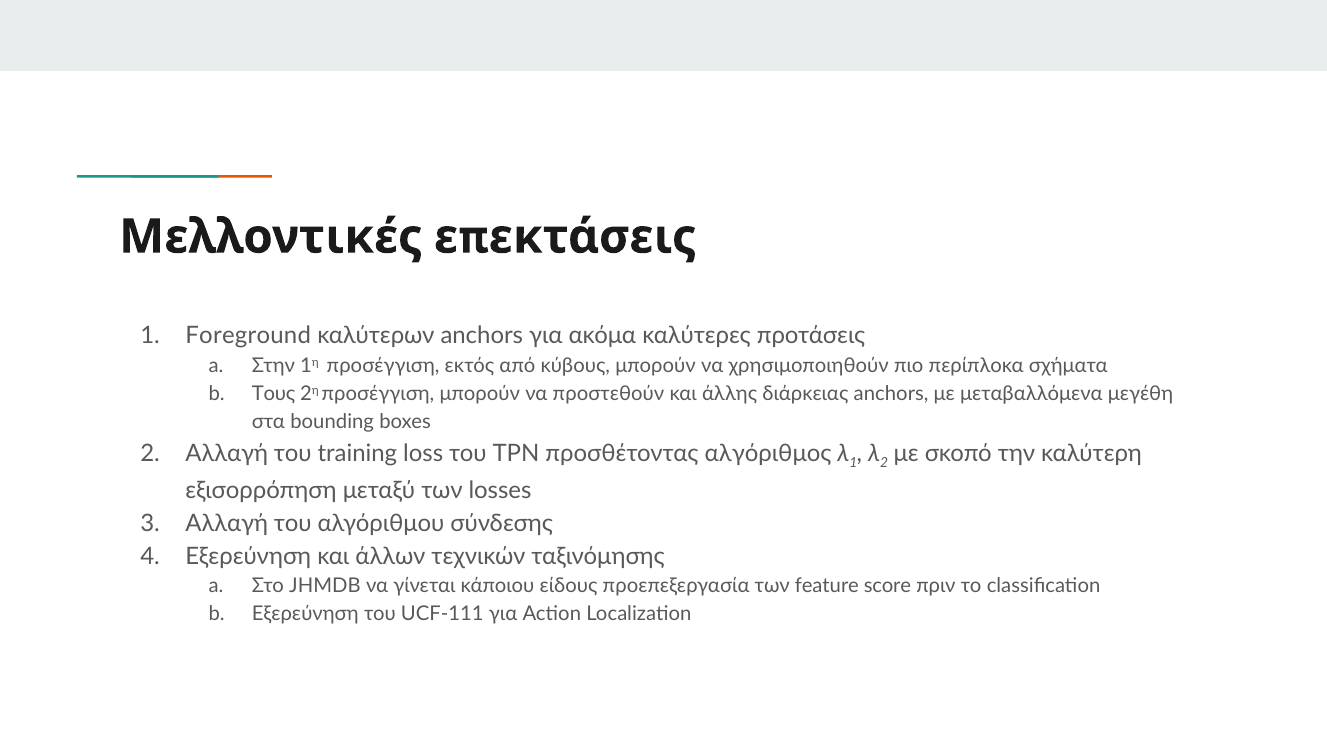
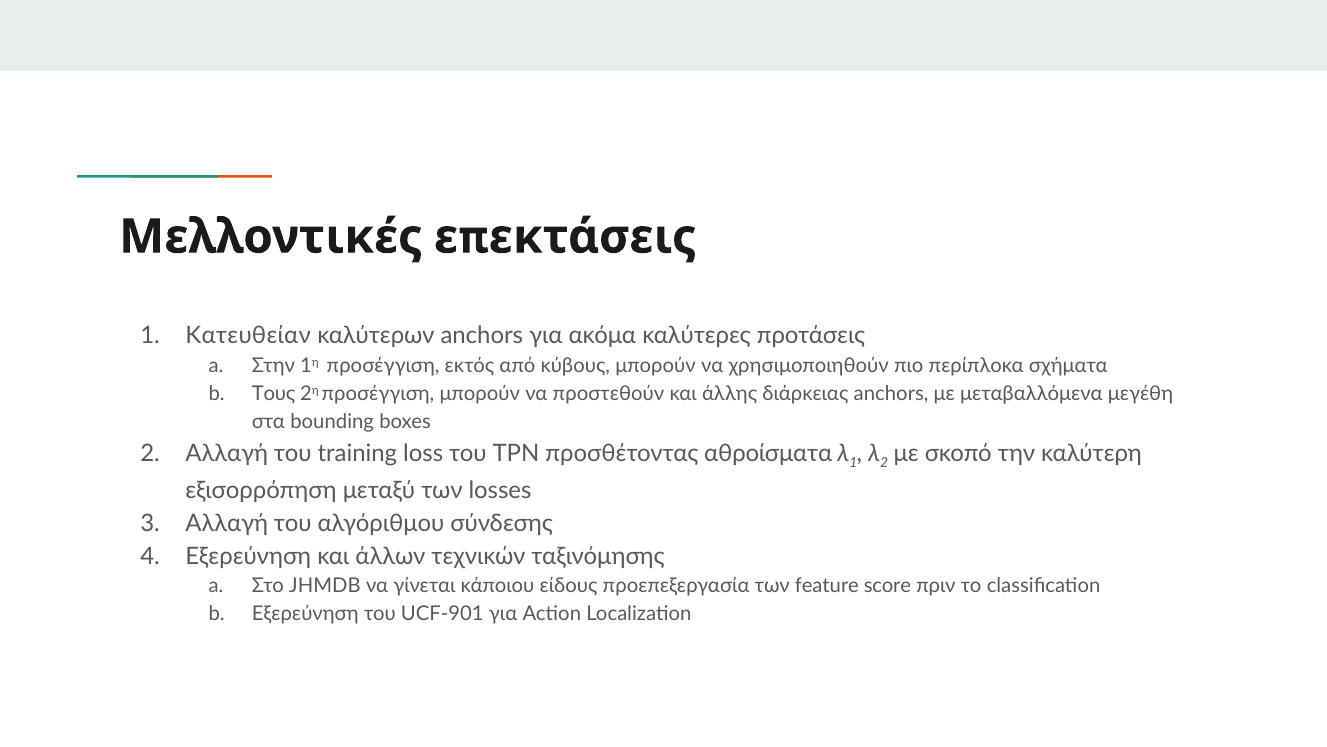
Foreground: Foreground -> Κατευθείαν
αλγόριθμος: αλγόριθμος -> αθροίσματα
UCF-111: UCF-111 -> UCF-901
